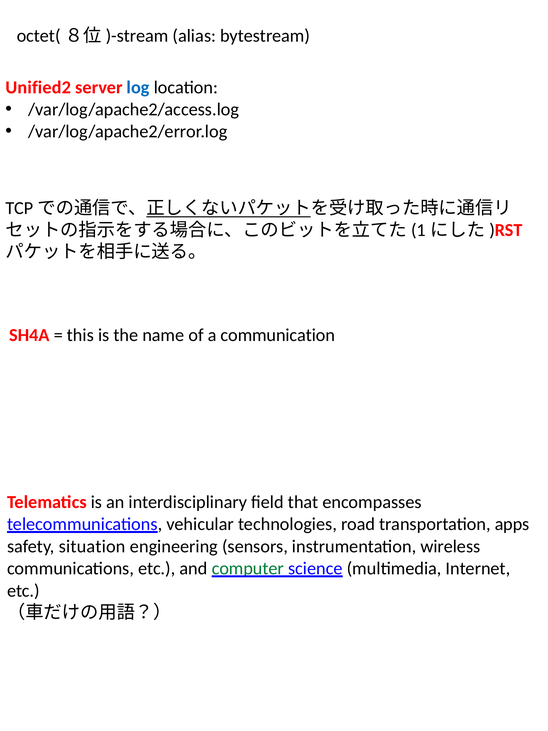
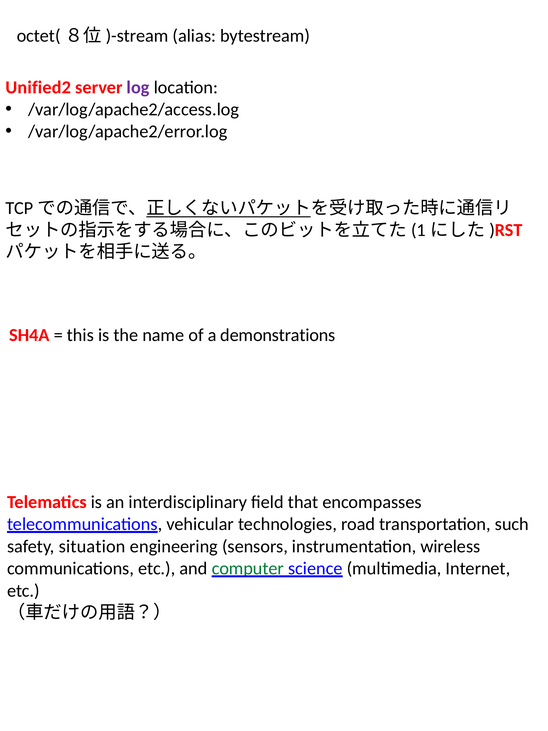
log colour: blue -> purple
communication: communication -> demonstrations
apps: apps -> such
